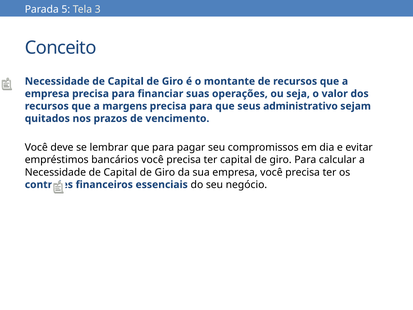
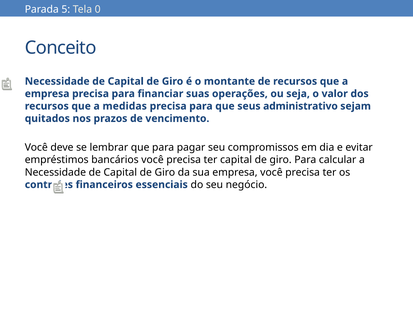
3: 3 -> 0
margens: margens -> medidas
